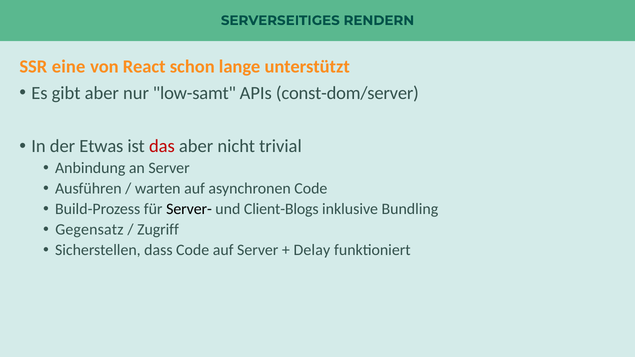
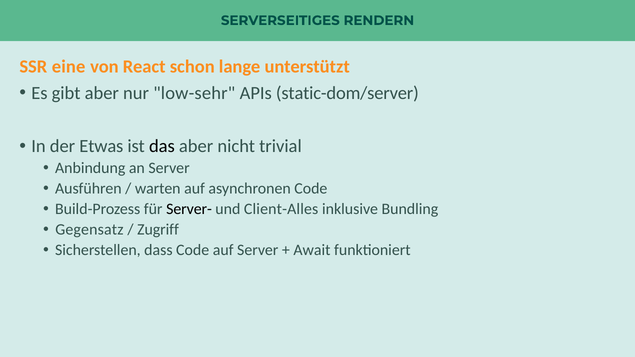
low-samt: low-samt -> low-sehr
const-dom/server: const-dom/server -> static-dom/server
das colour: red -> black
Client-Blogs: Client-Blogs -> Client-Alles
Delay: Delay -> Await
